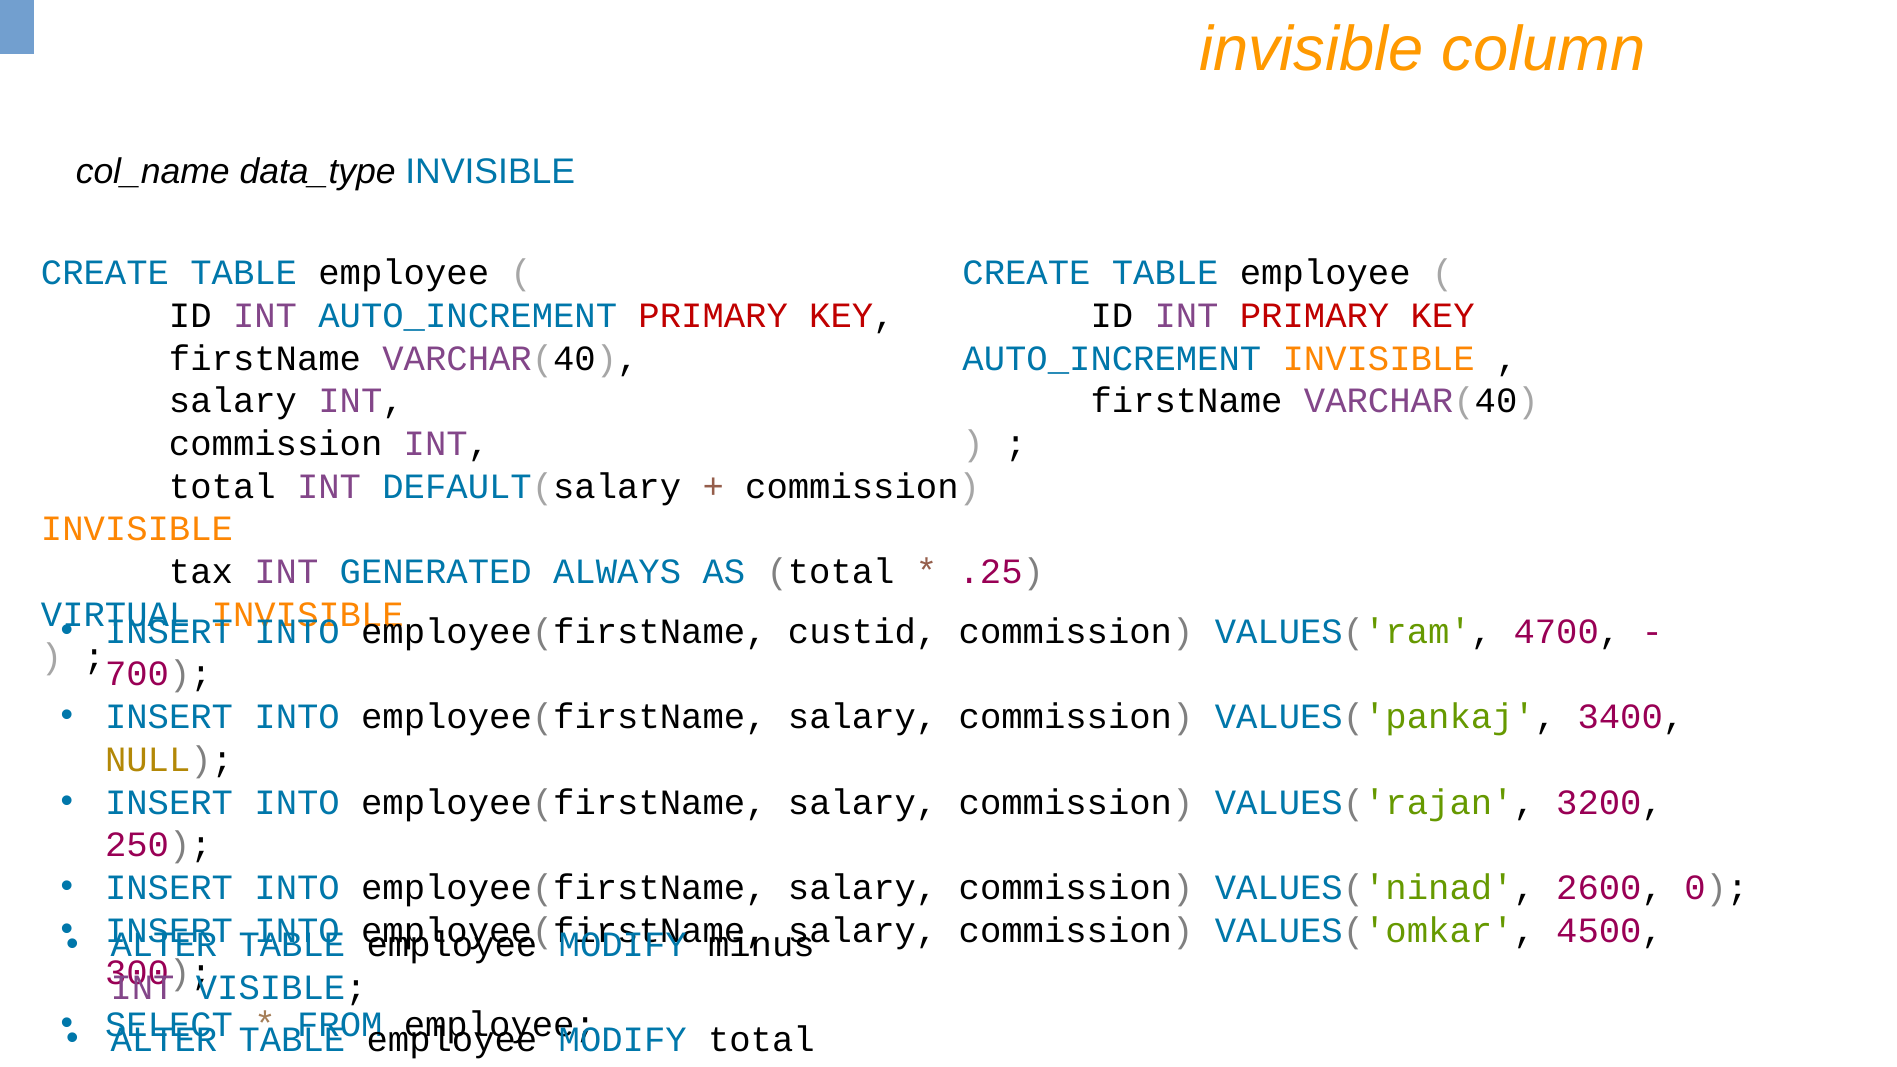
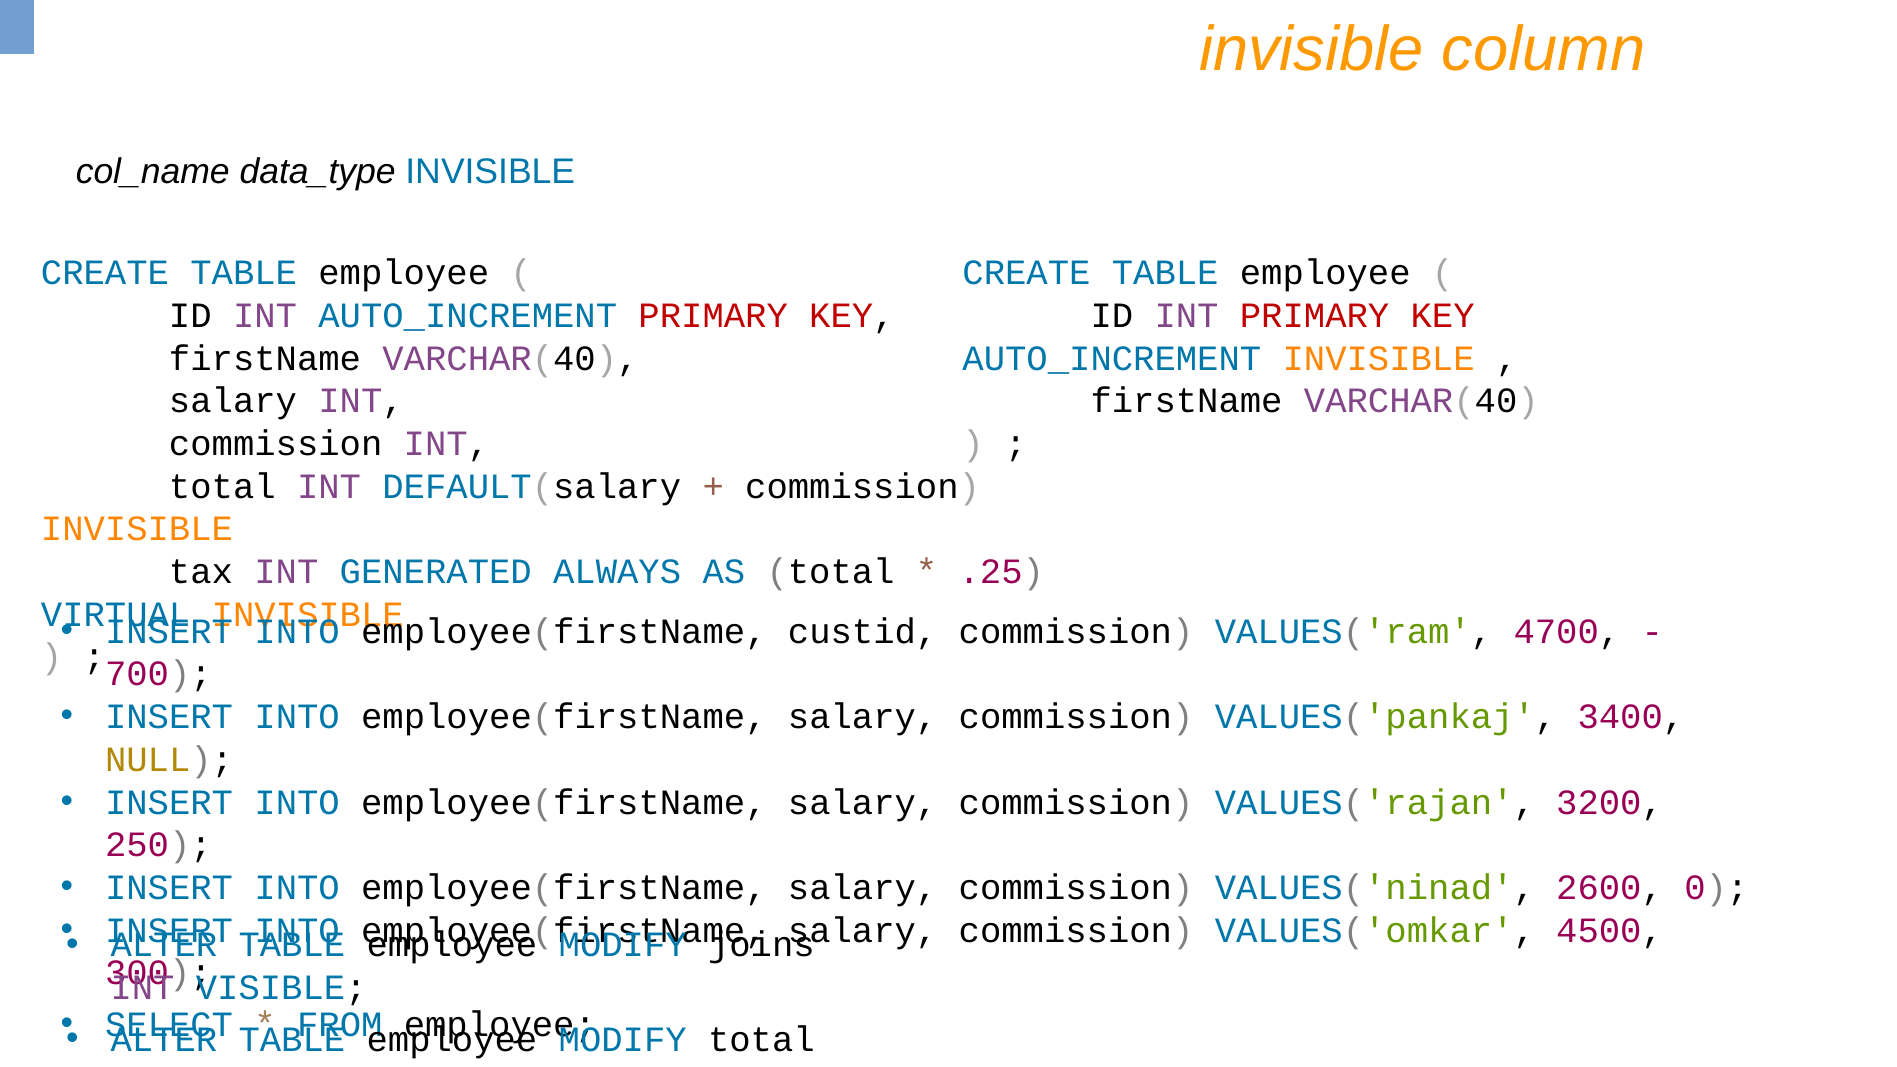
minus: minus -> joins
